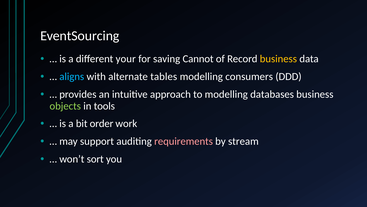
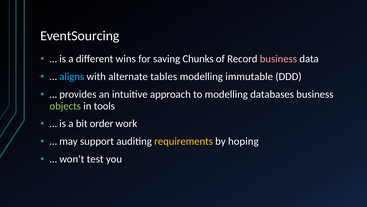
your: your -> wins
Cannot: Cannot -> Chunks
business at (278, 59) colour: yellow -> pink
consumers: consumers -> immutable
requirements colour: pink -> yellow
stream: stream -> hoping
sort: sort -> test
